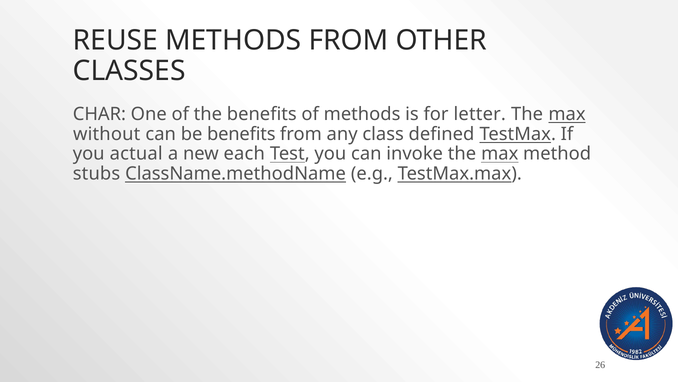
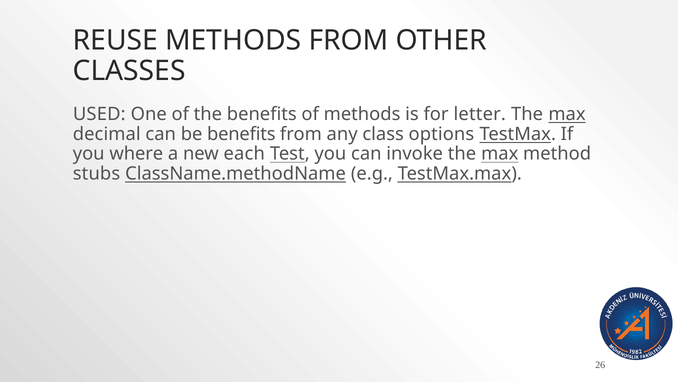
CHAR: CHAR -> USED
without: without -> decimal
defined: defined -> options
actual: actual -> where
